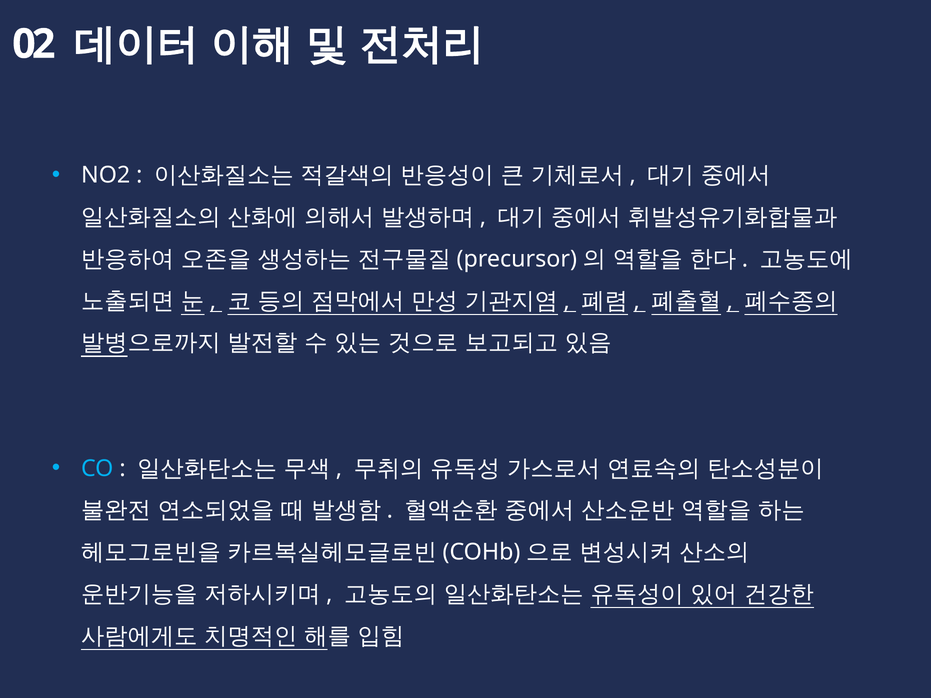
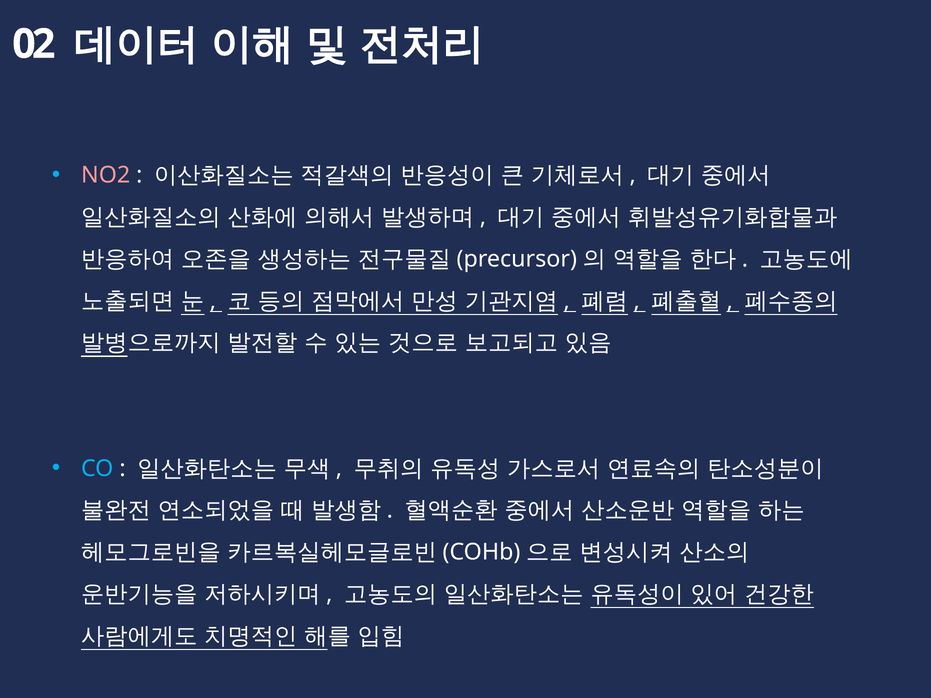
NO2 colour: white -> pink
